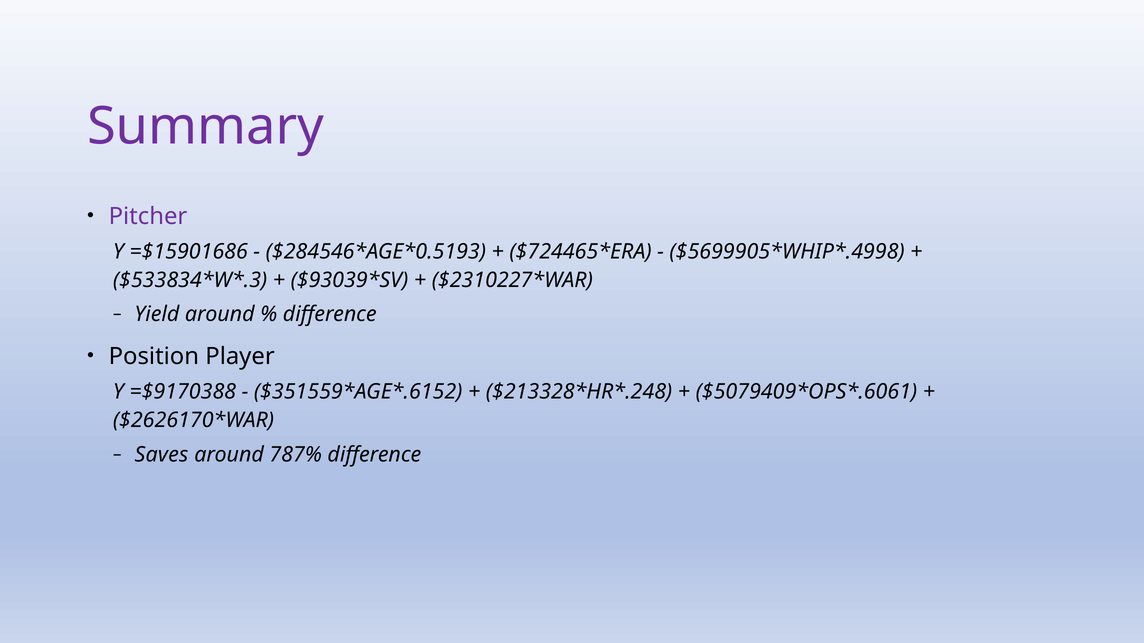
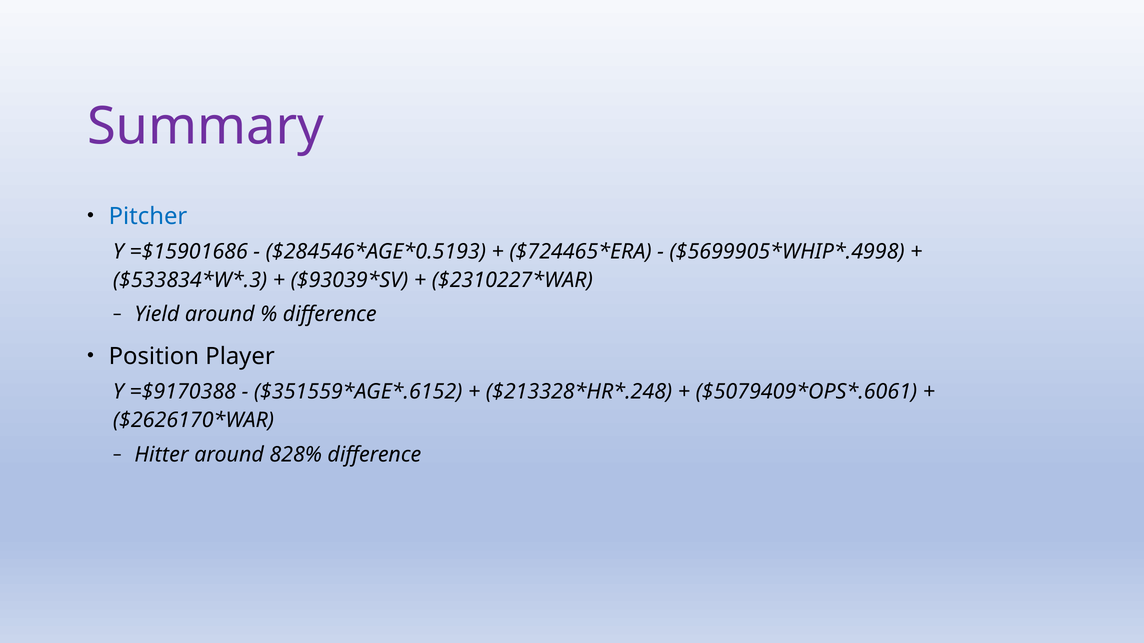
Pitcher colour: purple -> blue
Saves: Saves -> Hitter
787%: 787% -> 828%
